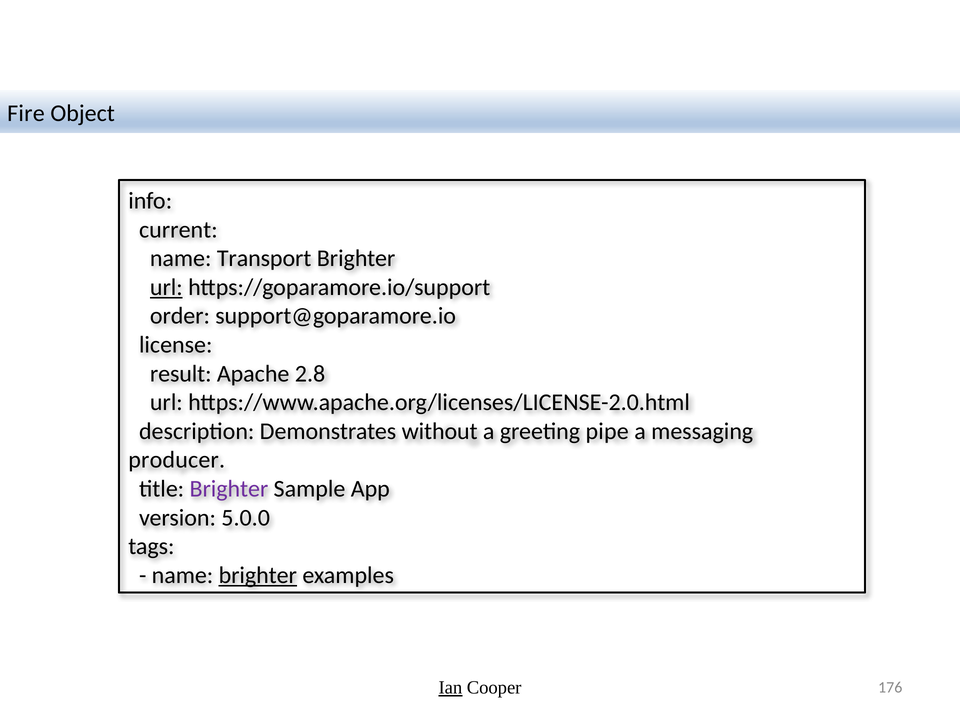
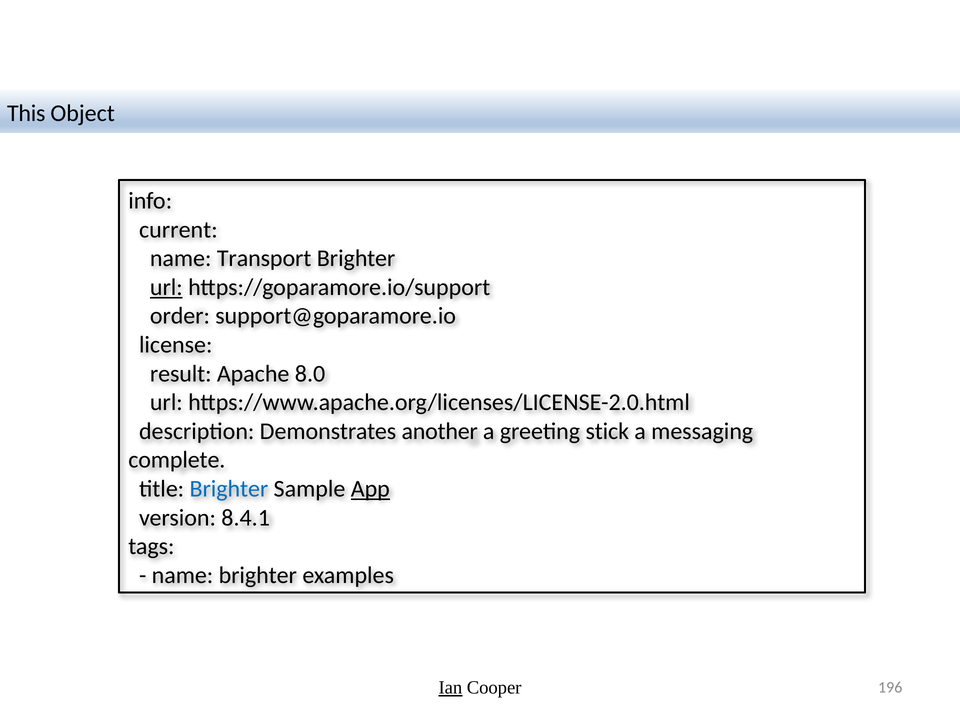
Fire: Fire -> This
2.8: 2.8 -> 8.0
without: without -> another
pipe: pipe -> stick
producer: producer -> complete
Brighter at (229, 489) colour: purple -> blue
App underline: none -> present
5.0.0: 5.0.0 -> 8.4.1
brighter at (258, 575) underline: present -> none
176: 176 -> 196
